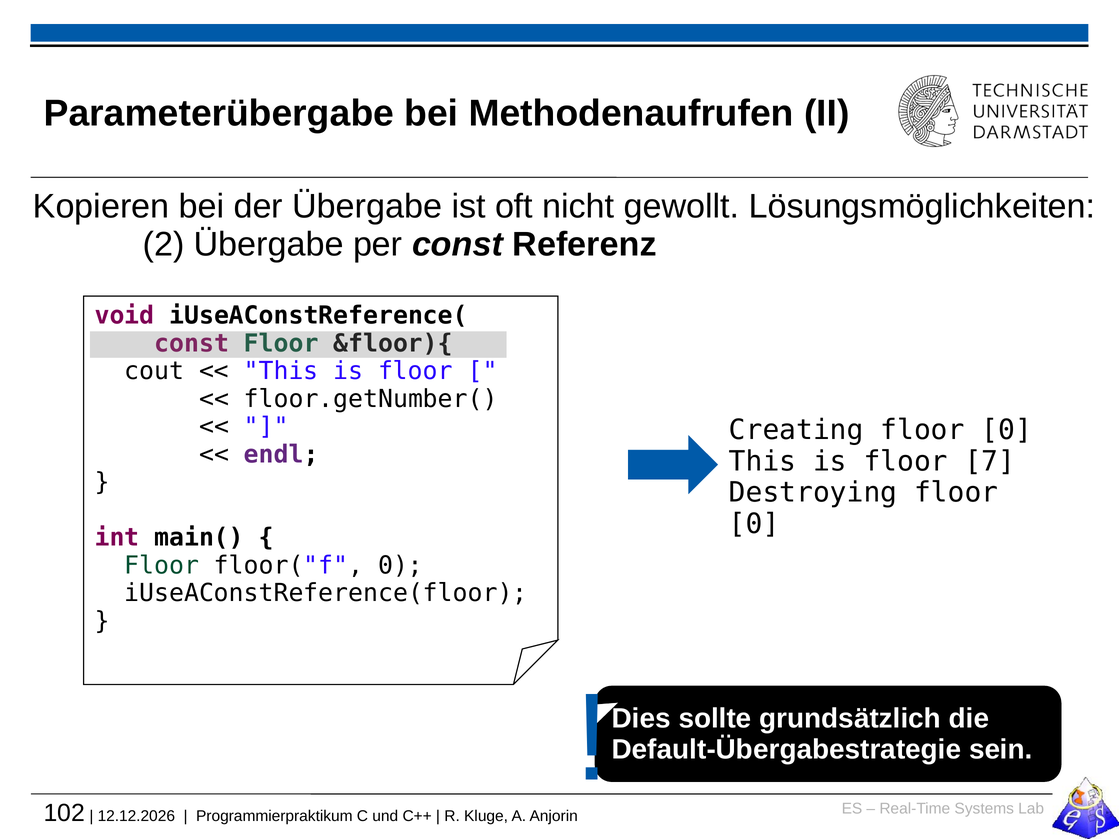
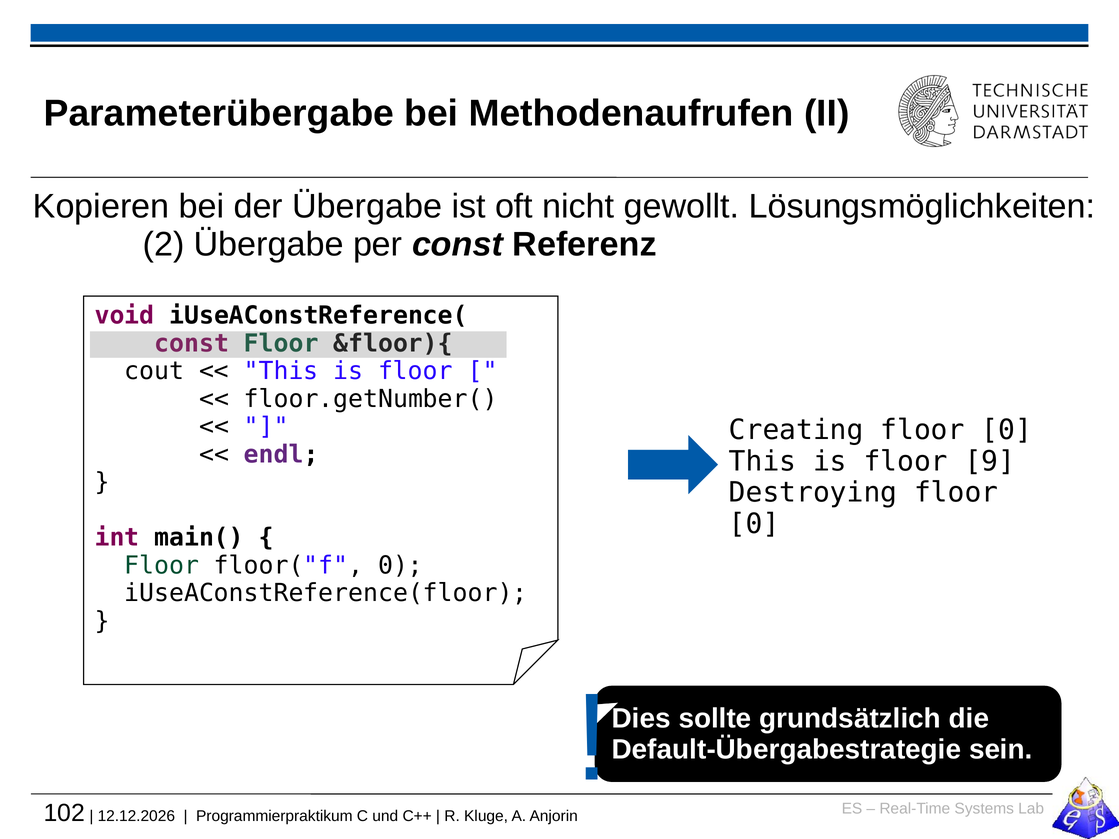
7: 7 -> 9
